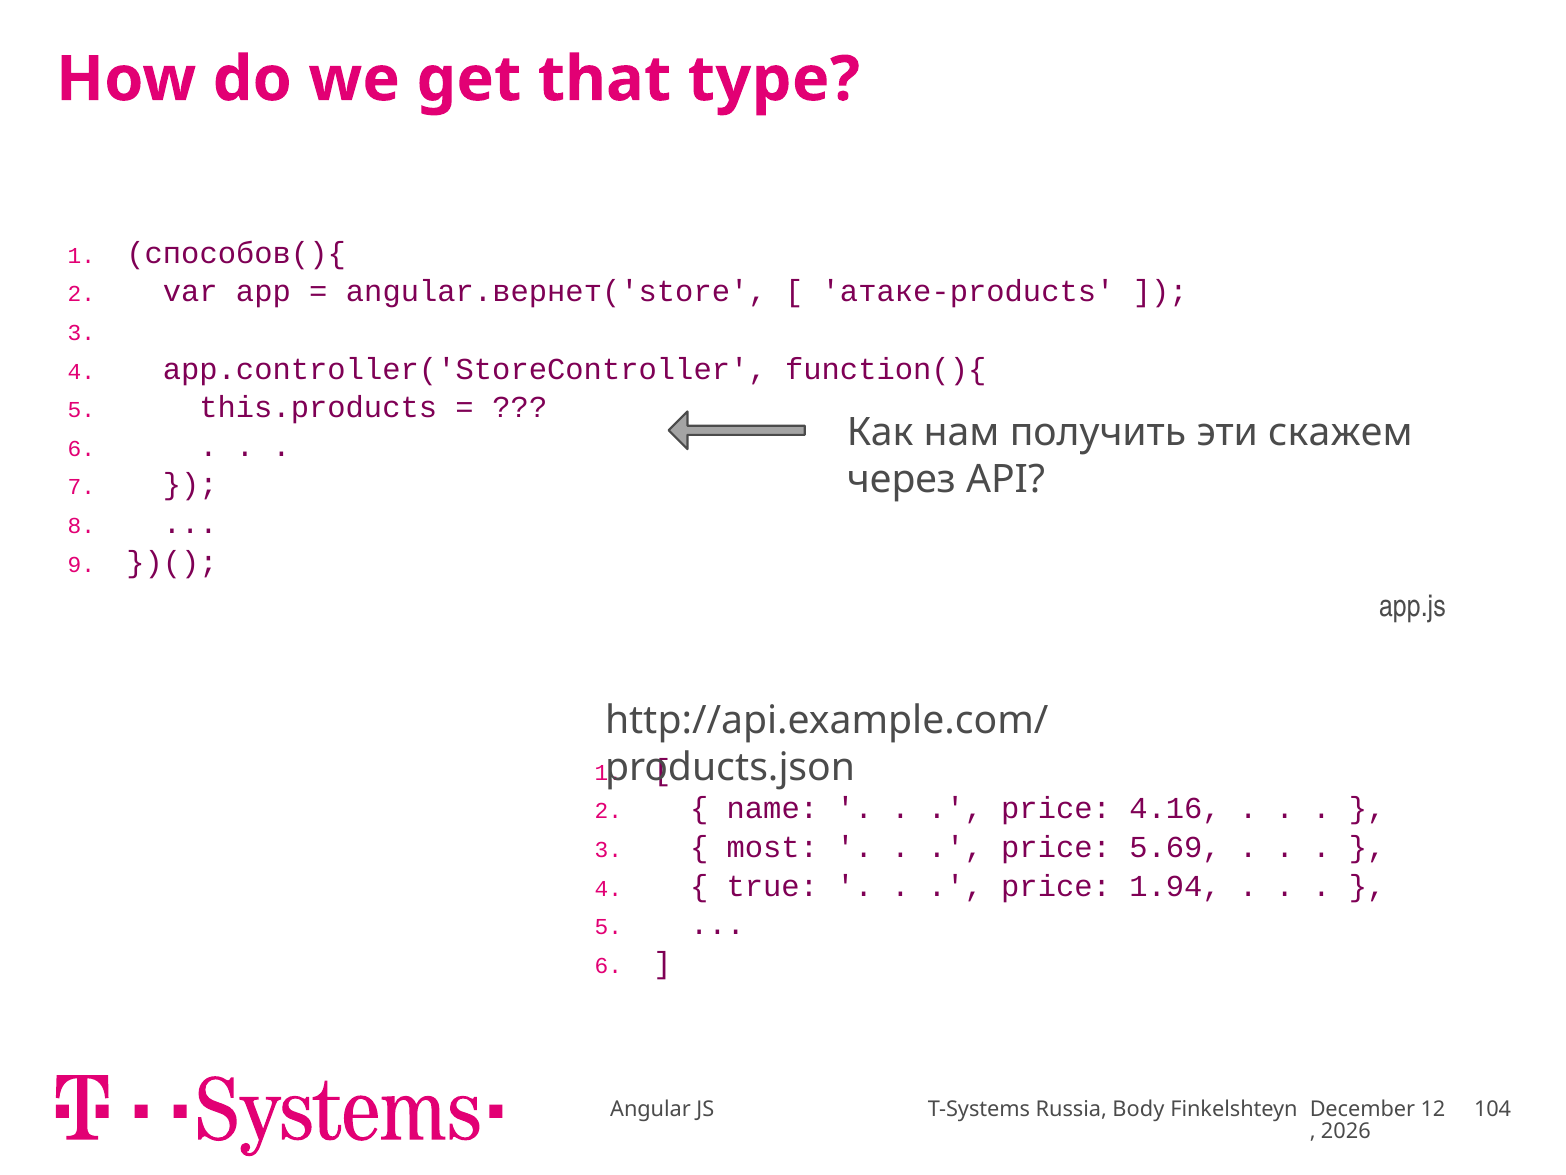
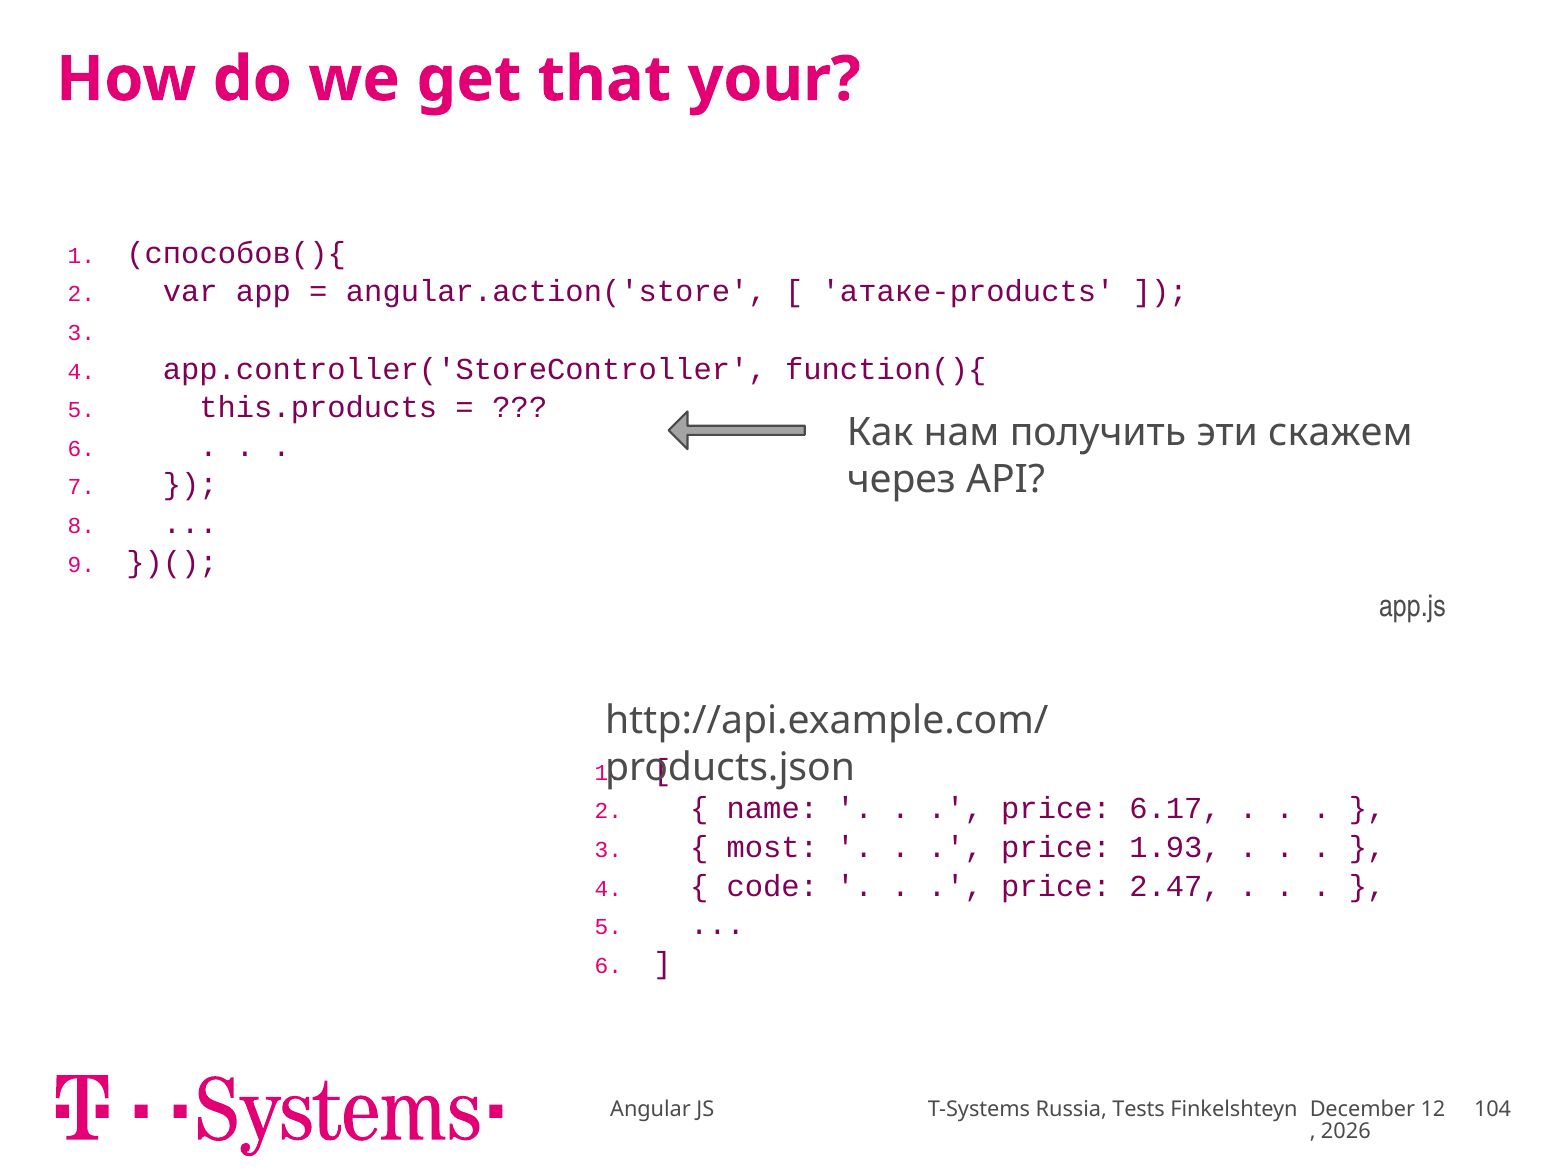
type: type -> your
angular.вернет('store: angular.вернет('store -> angular.action('store
4.16: 4.16 -> 6.17
5.69: 5.69 -> 1.93
true: true -> code
1.94: 1.94 -> 2.47
Body: Body -> Tests
